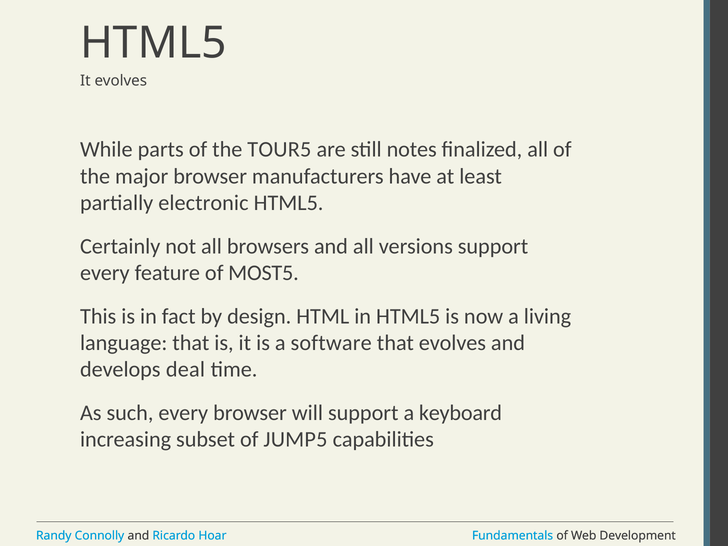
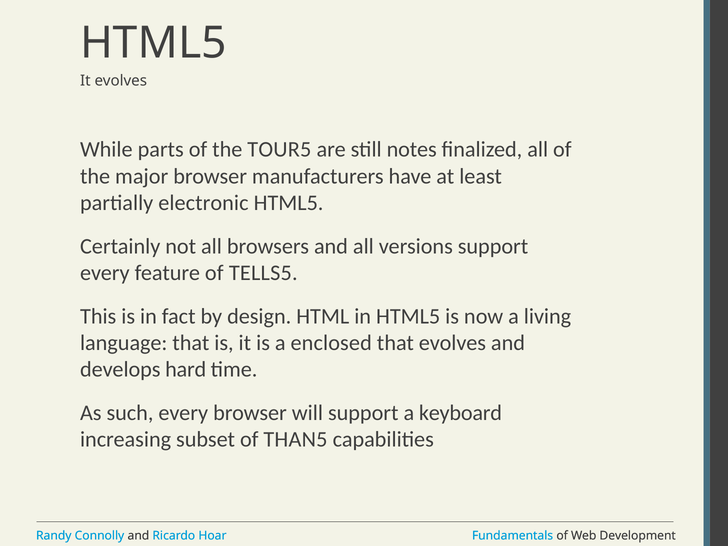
MOST5: MOST5 -> TELLS5
software: software -> enclosed
deal: deal -> hard
JUMP5: JUMP5 -> THAN5
